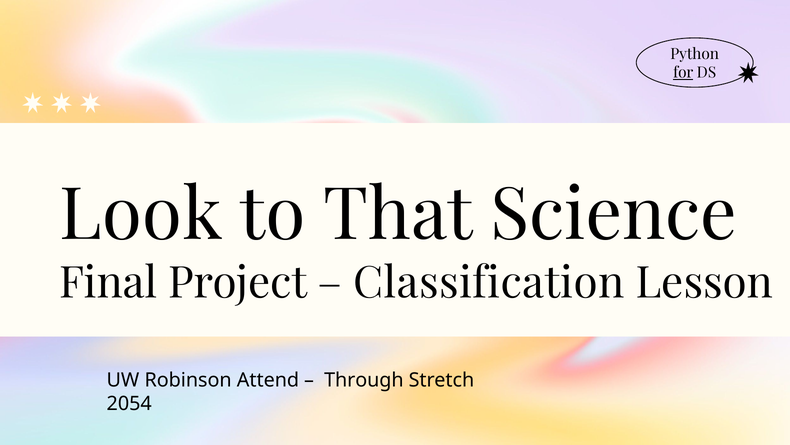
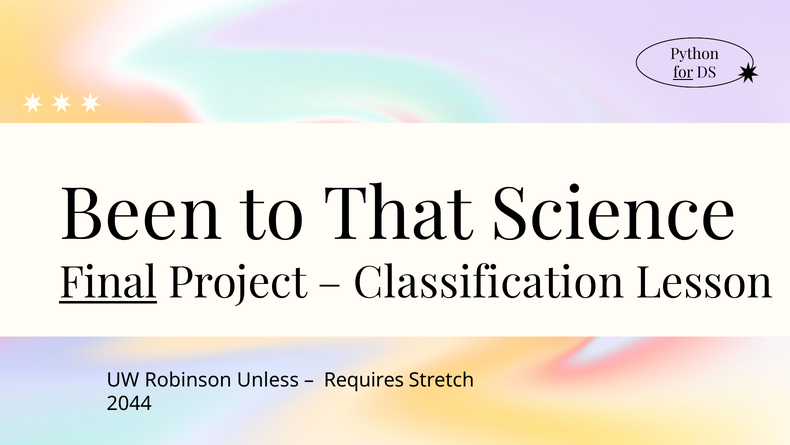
Look: Look -> Been
Final underline: none -> present
Attend: Attend -> Unless
Through: Through -> Requires
2054: 2054 -> 2044
